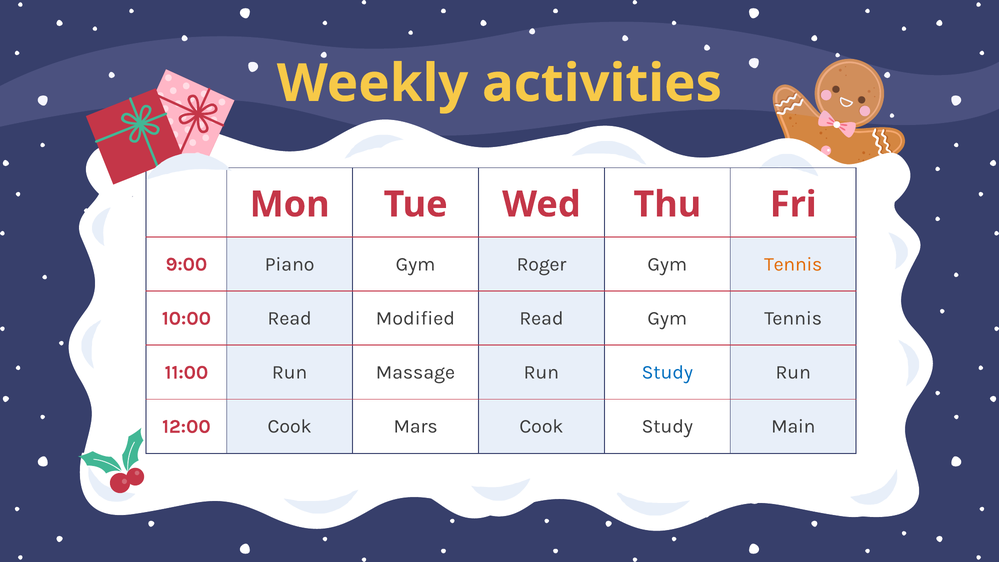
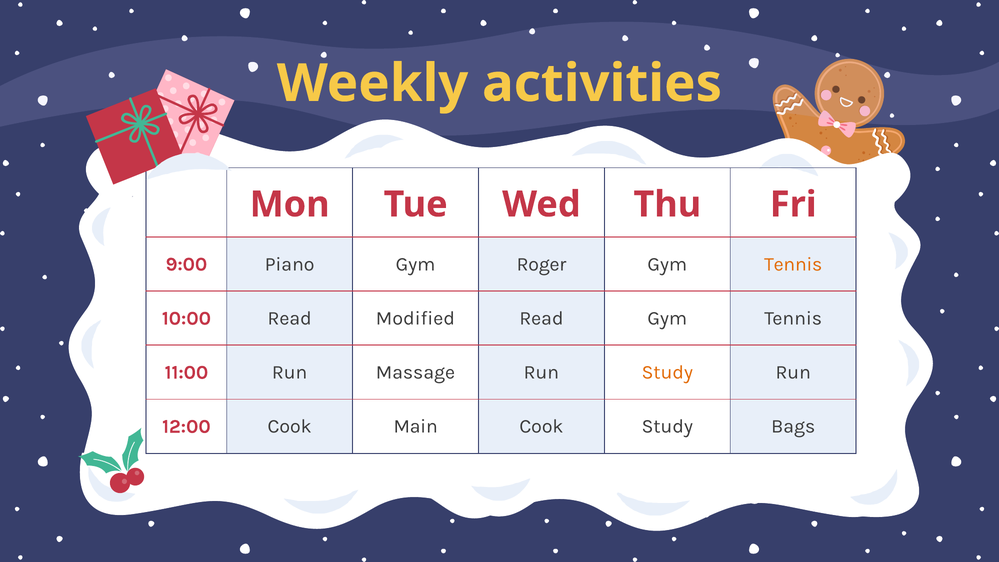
Study at (667, 372) colour: blue -> orange
Mars: Mars -> Main
Main: Main -> Bags
